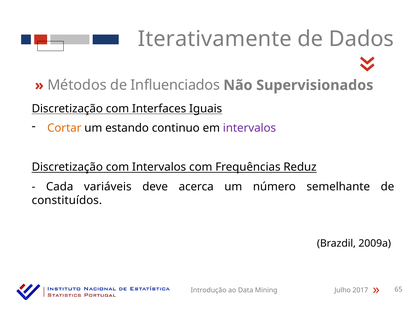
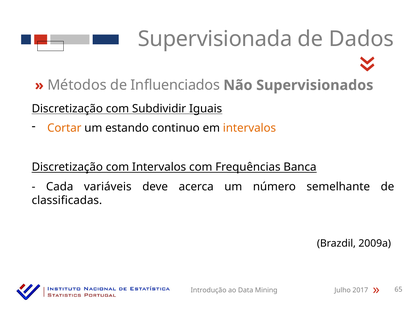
Iterativamente: Iterativamente -> Supervisionada
Interfaces: Interfaces -> Subdividir
intervalos at (249, 128) colour: purple -> orange
Reduz: Reduz -> Banca
constituídos: constituídos -> classificadas
